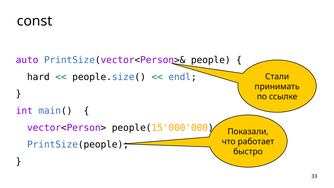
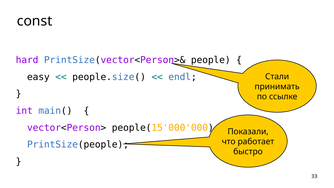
auto: auto -> hard
hard: hard -> easy
